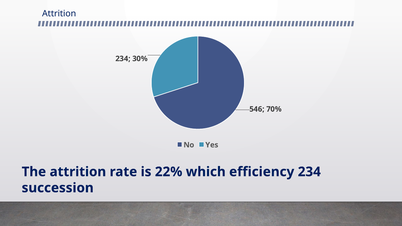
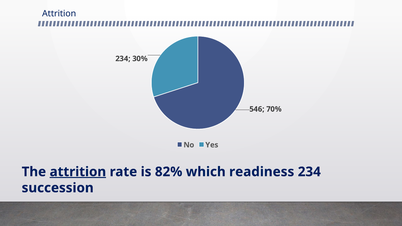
attrition at (78, 172) underline: none -> present
22%: 22% -> 82%
efficiency: efficiency -> readiness
